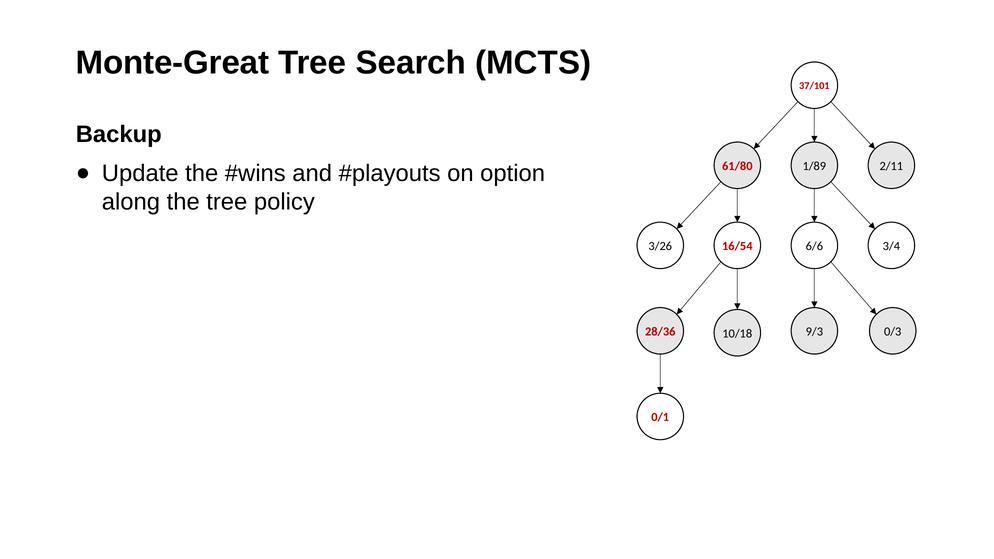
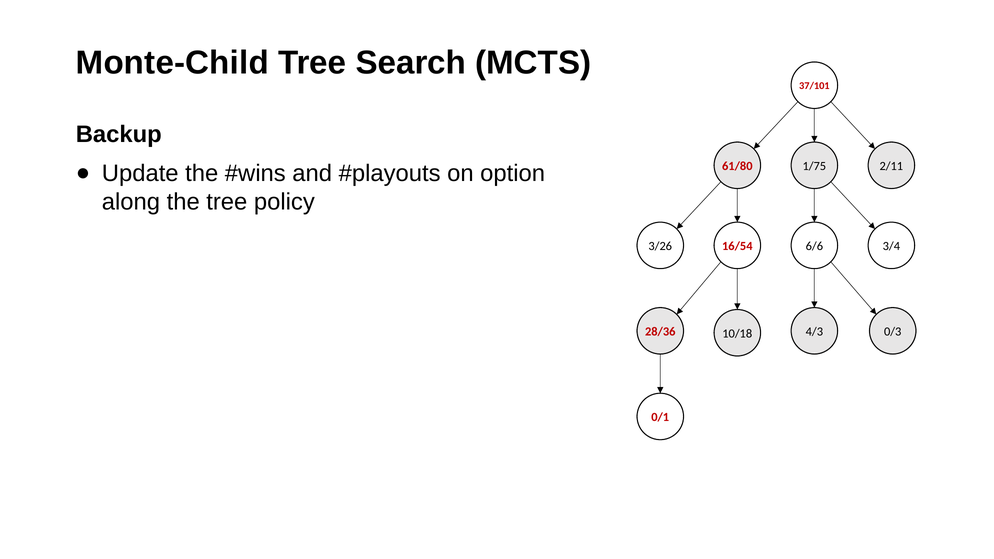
Monte-Great: Monte-Great -> Monte-Child
1/89: 1/89 -> 1/75
9/3: 9/3 -> 4/3
